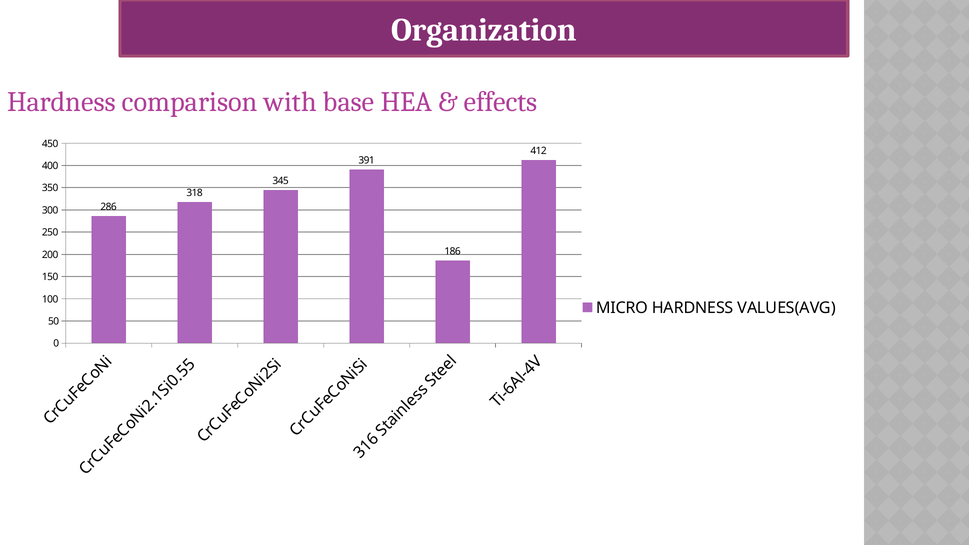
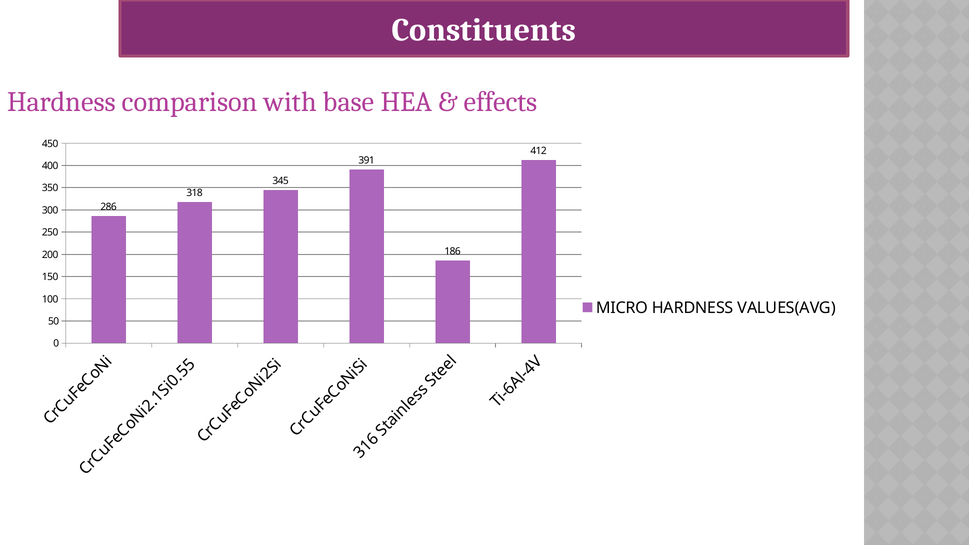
Organization: Organization -> Constituents
